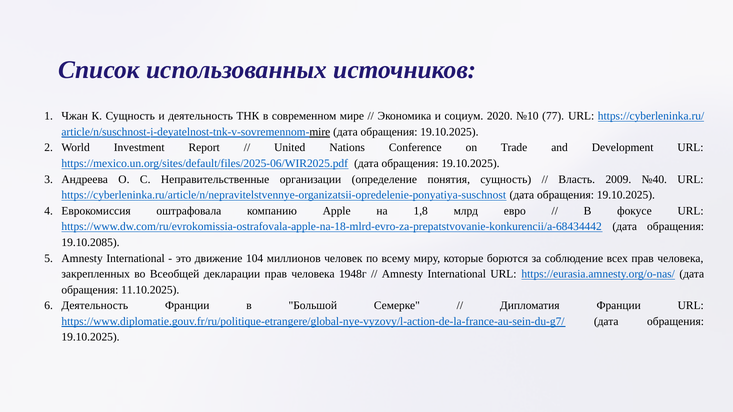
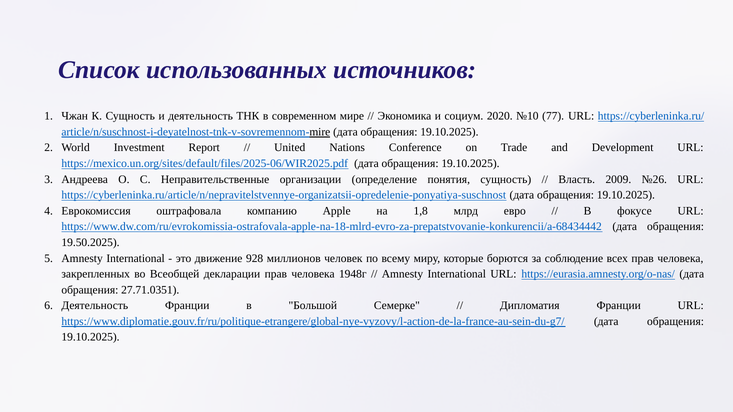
№40: №40 -> №26
19.10.2085: 19.10.2085 -> 19.50.2025
104: 104 -> 928
11.10.2025: 11.10.2025 -> 27.71.0351
